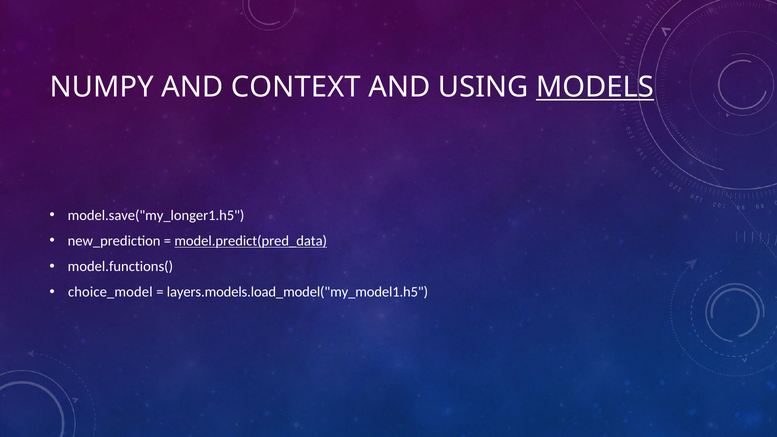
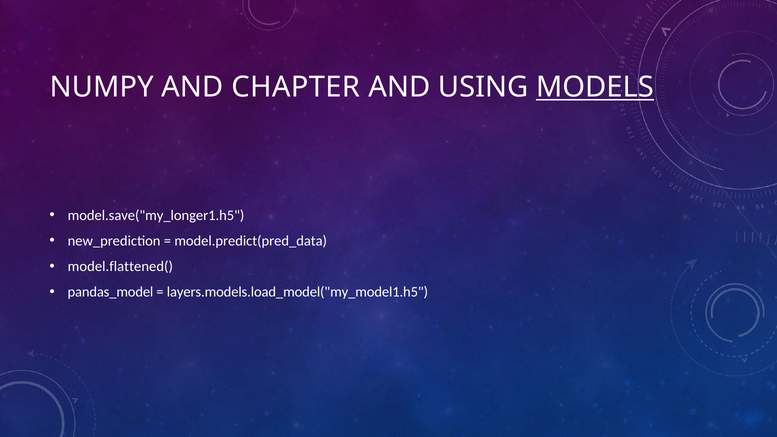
CONTEXT: CONTEXT -> CHAPTER
model.predict(pred_data underline: present -> none
model.functions(: model.functions( -> model.flattened(
choice_model: choice_model -> pandas_model
